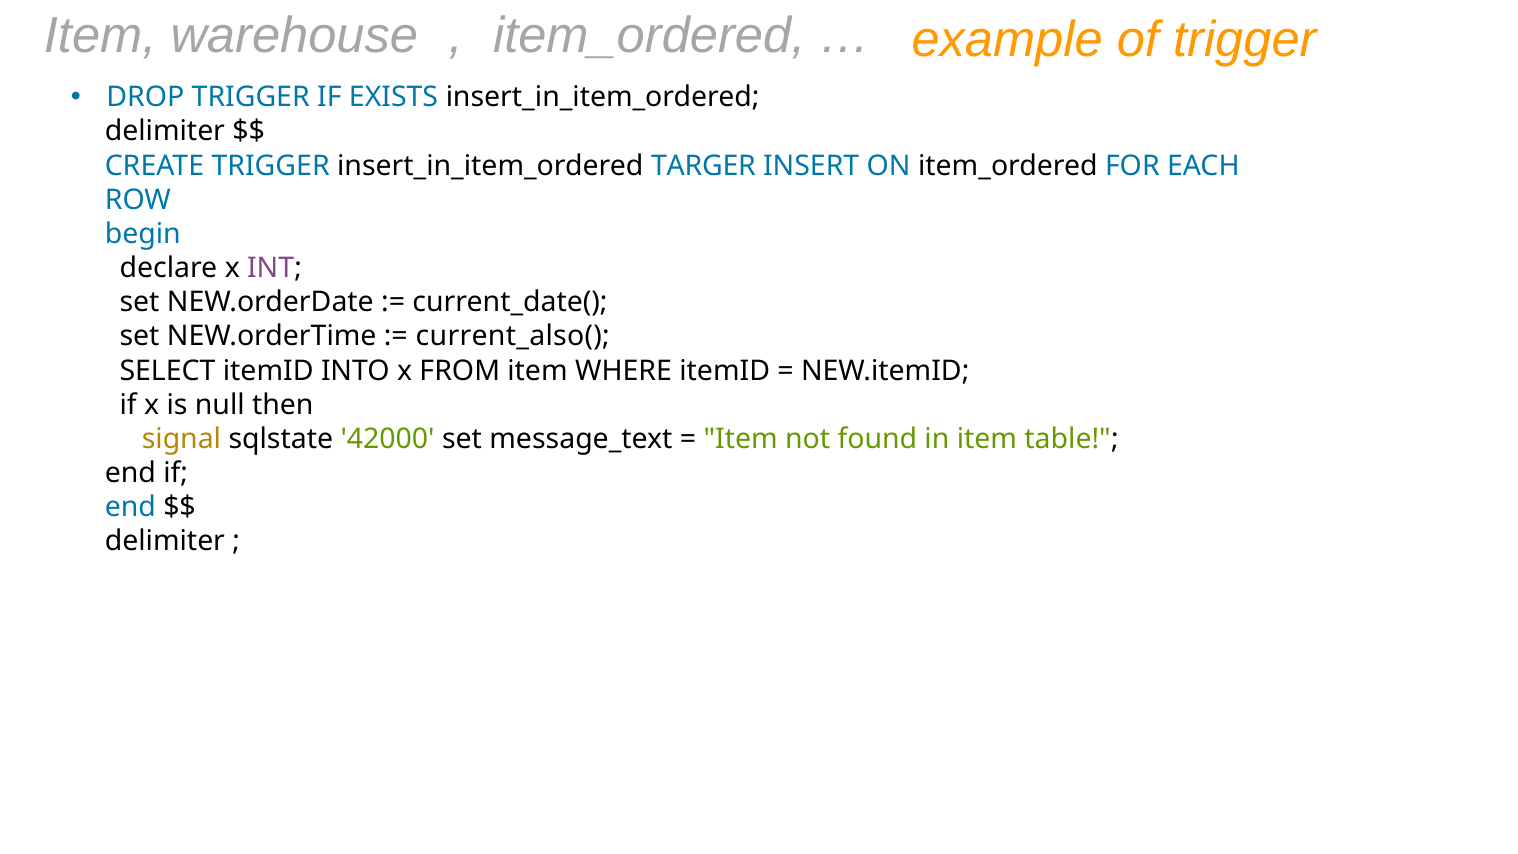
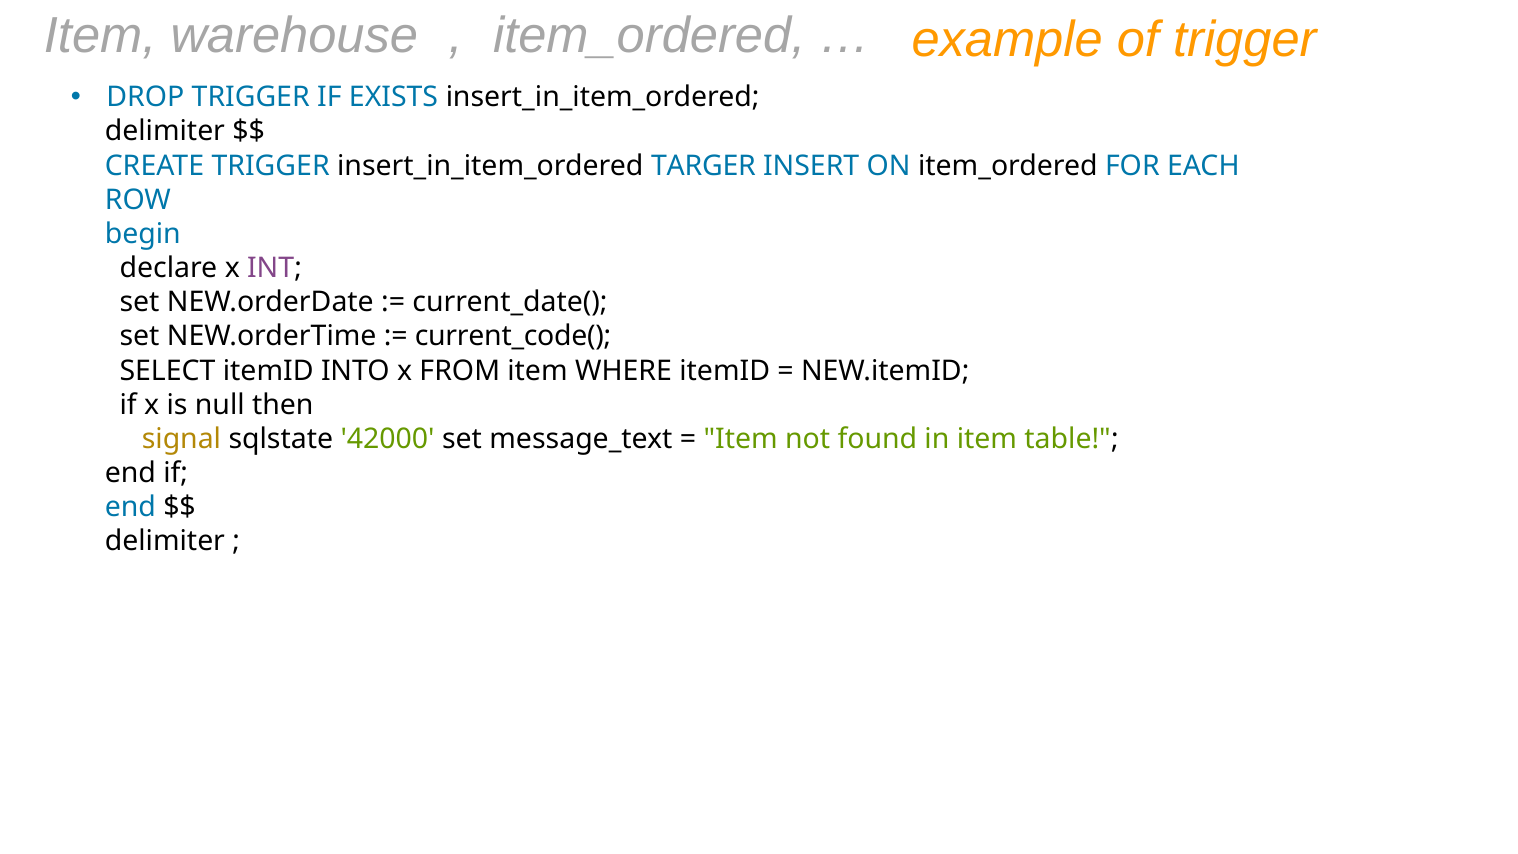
current_also(: current_also( -> current_code(
